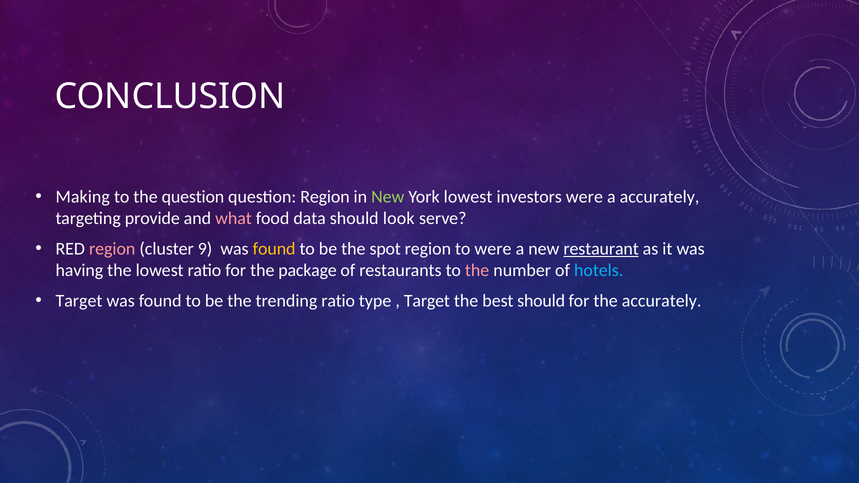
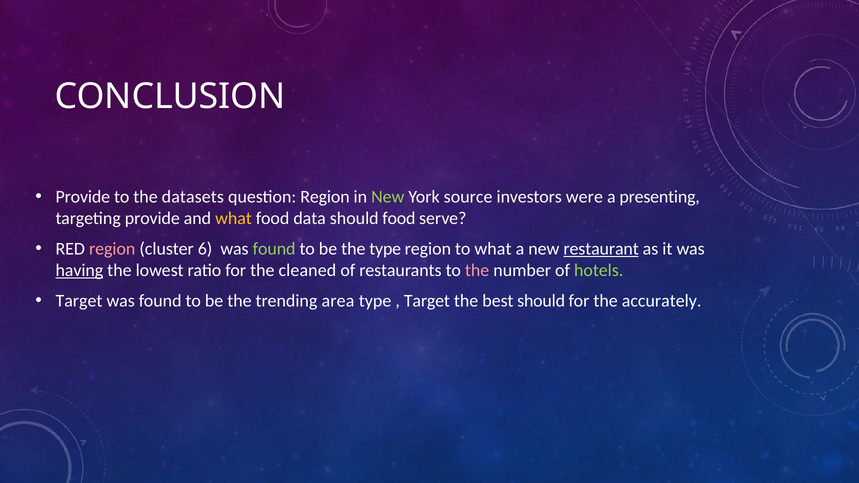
Making at (83, 197): Making -> Provide
the question: question -> datasets
York lowest: lowest -> source
a accurately: accurately -> presenting
what at (233, 219) colour: pink -> yellow
should look: look -> food
9: 9 -> 6
found at (274, 249) colour: yellow -> light green
the spot: spot -> type
to were: were -> what
having underline: none -> present
package: package -> cleaned
hotels colour: light blue -> light green
trending ratio: ratio -> area
